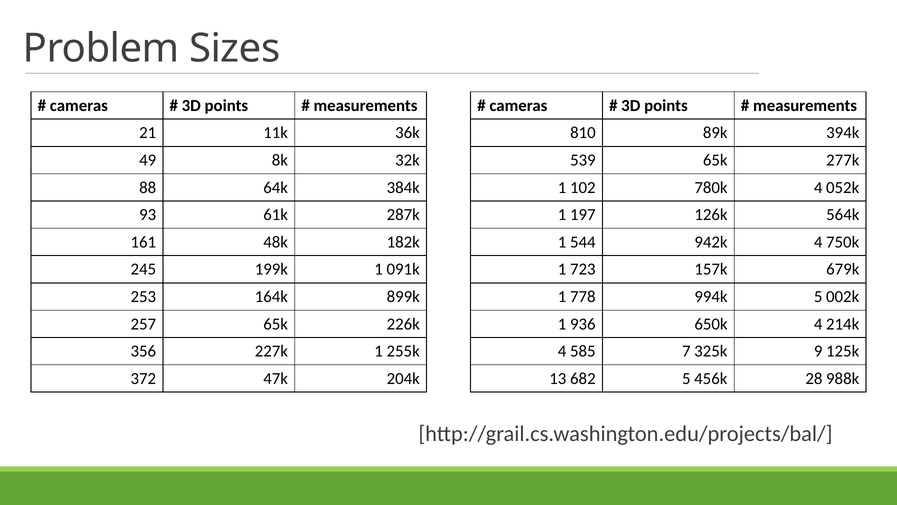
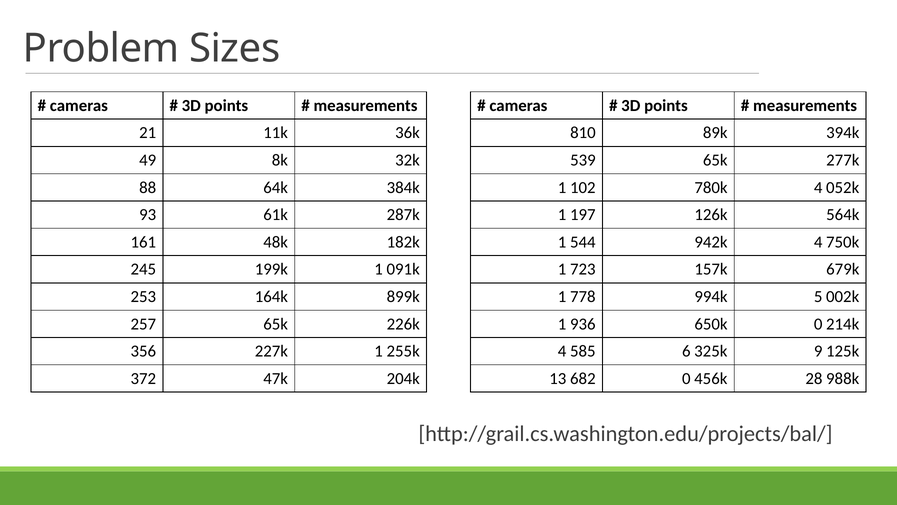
650k 4: 4 -> 0
7: 7 -> 6
682 5: 5 -> 0
